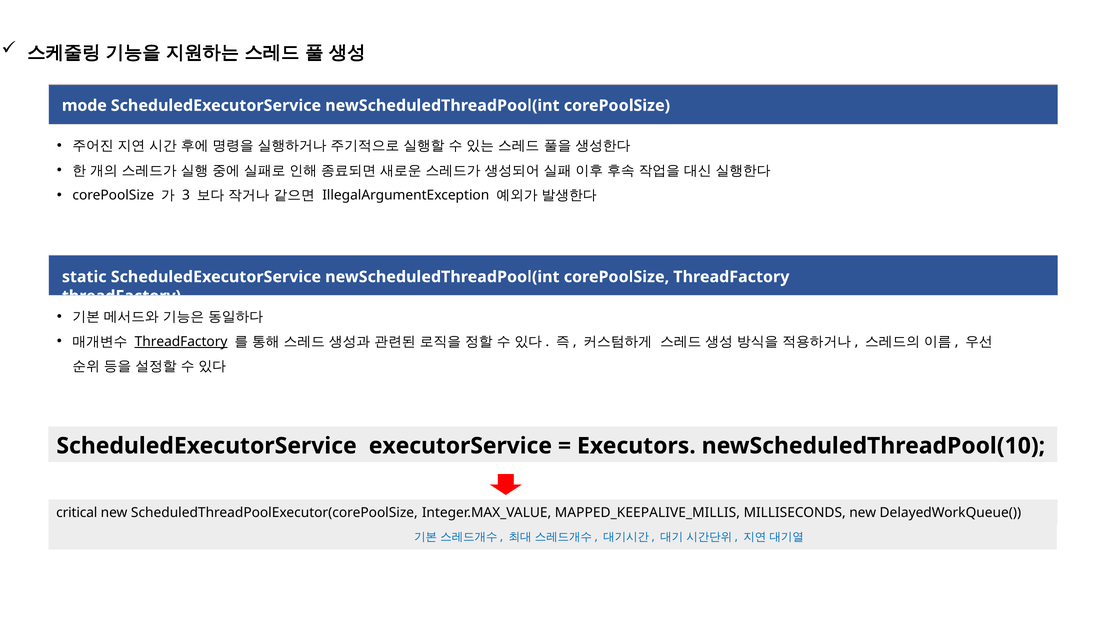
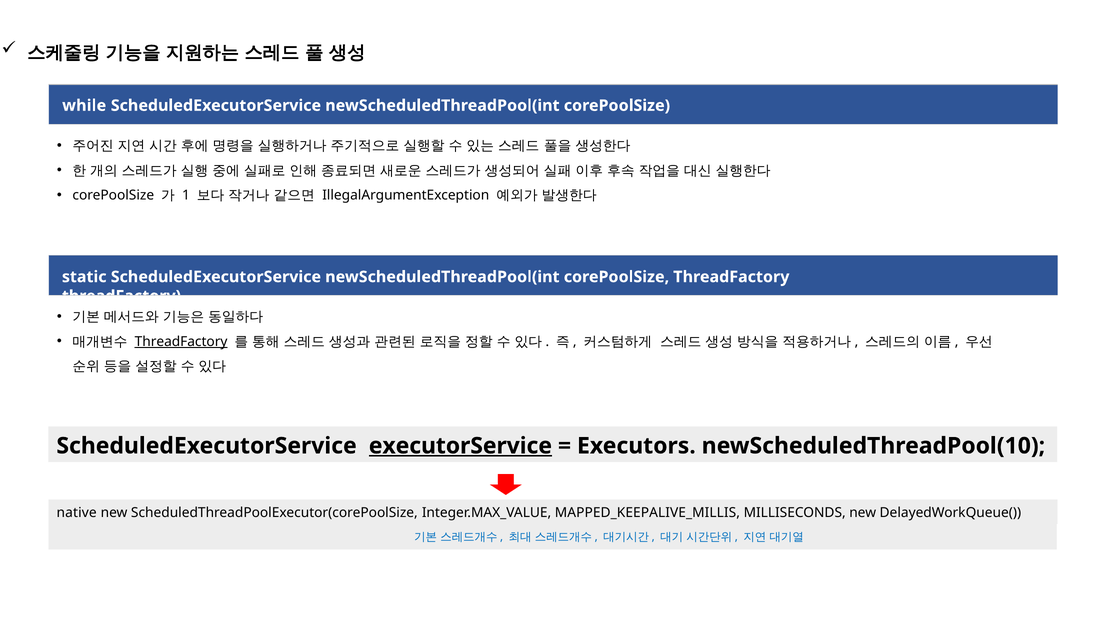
mode: mode -> while
3: 3 -> 1
executorService underline: none -> present
critical: critical -> native
